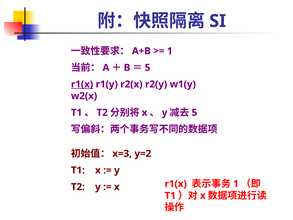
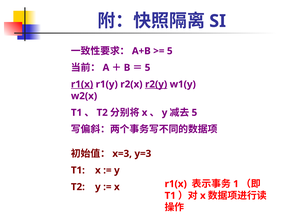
1 at (170, 51): 1 -> 5
r2(y underline: none -> present
y=2: y=2 -> y=3
